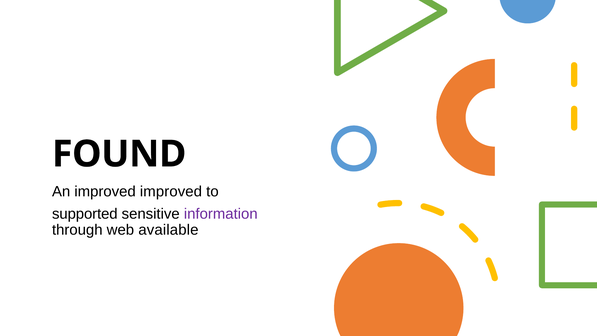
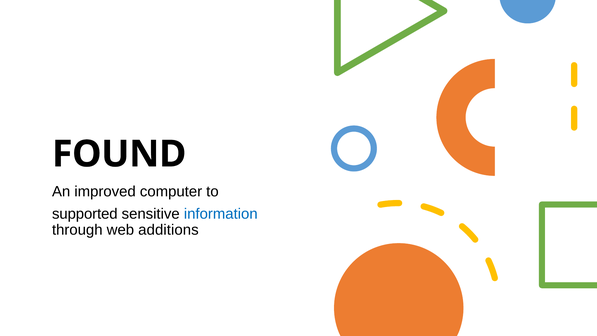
improved improved: improved -> computer
information colour: purple -> blue
available: available -> additions
